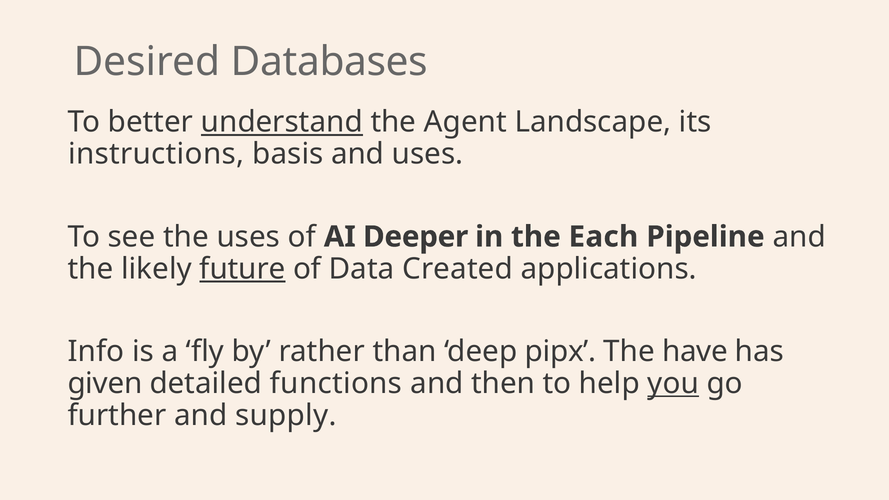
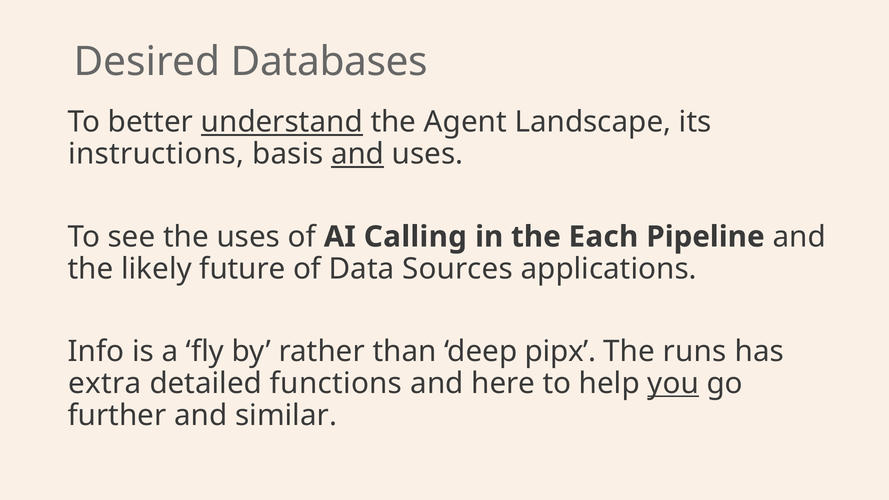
and at (358, 154) underline: none -> present
Deeper: Deeper -> Calling
future underline: present -> none
Created: Created -> Sources
have: have -> runs
given: given -> extra
then: then -> here
supply: supply -> similar
